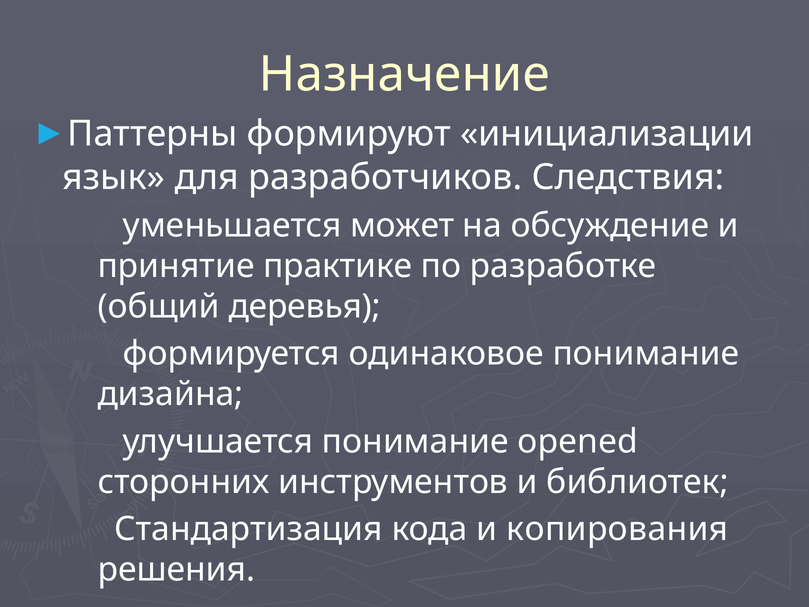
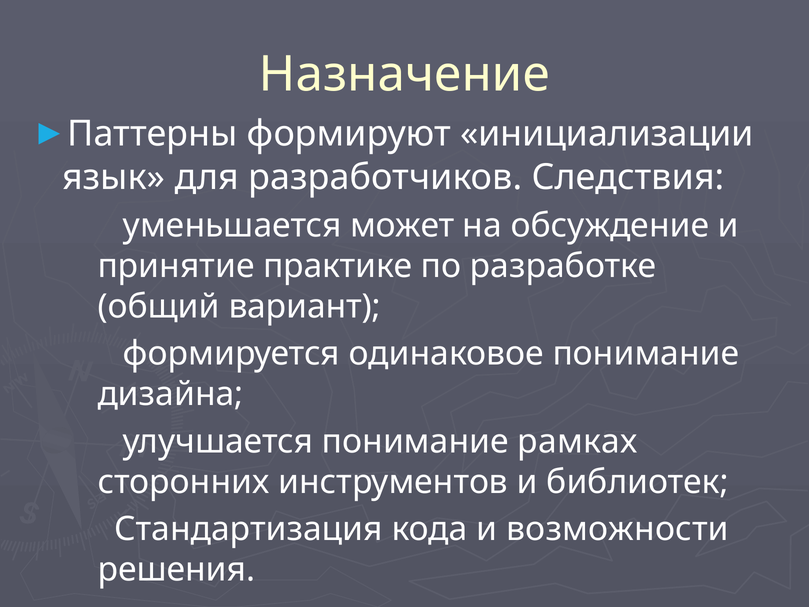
деревья: деревья -> вариант
opened: opened -> рамках
копирования: копирования -> возможности
